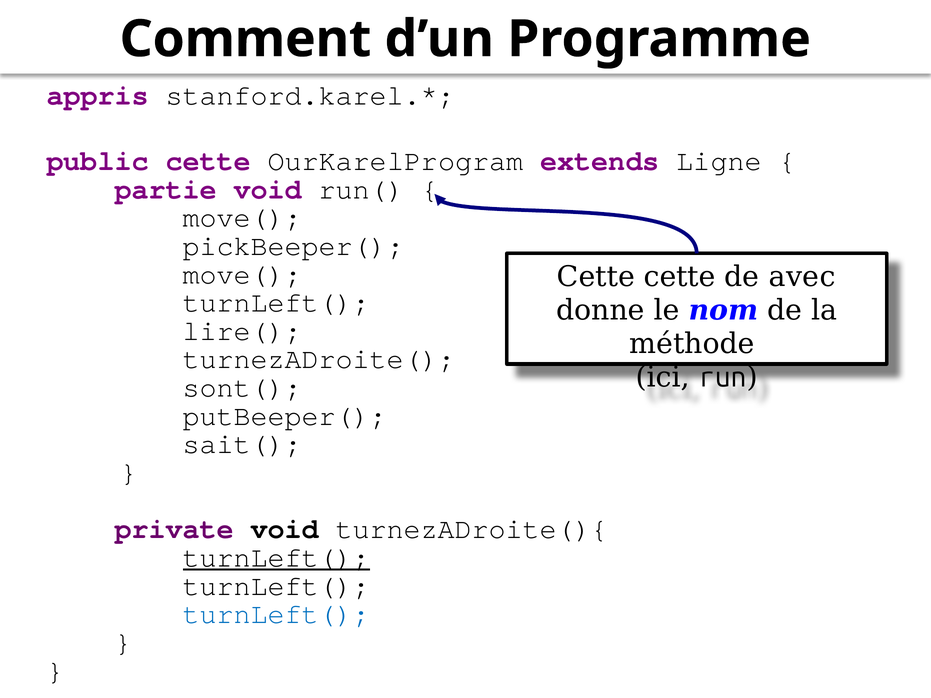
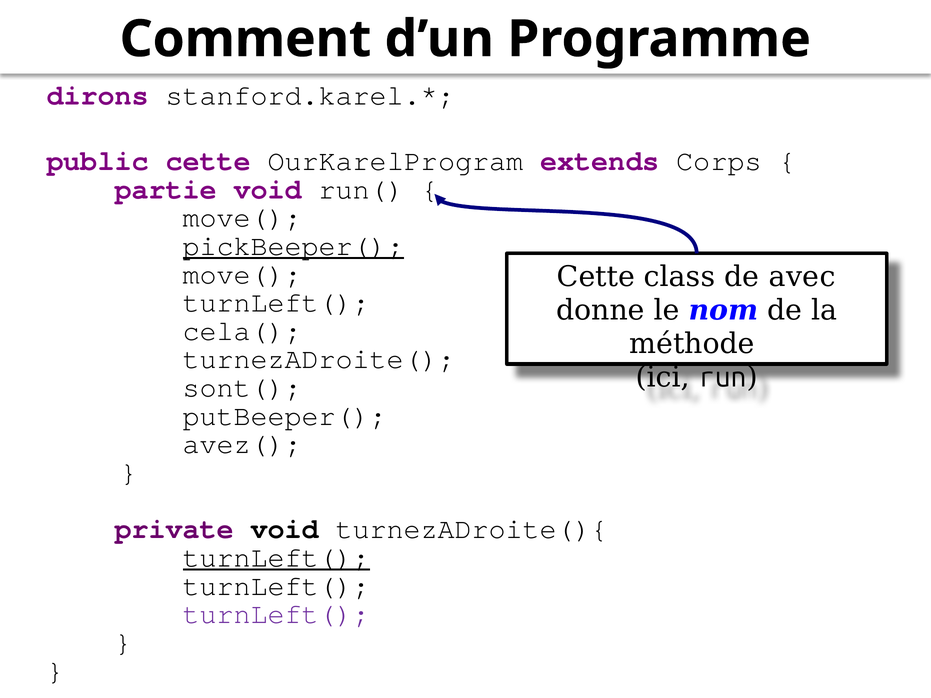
appris: appris -> dirons
Ligne: Ligne -> Corps
pickBeeper( underline: none -> present
Cette cette: cette -> class
lire(: lire( -> cela(
sait(: sait( -> avez(
turnLeft( at (276, 614) colour: blue -> purple
